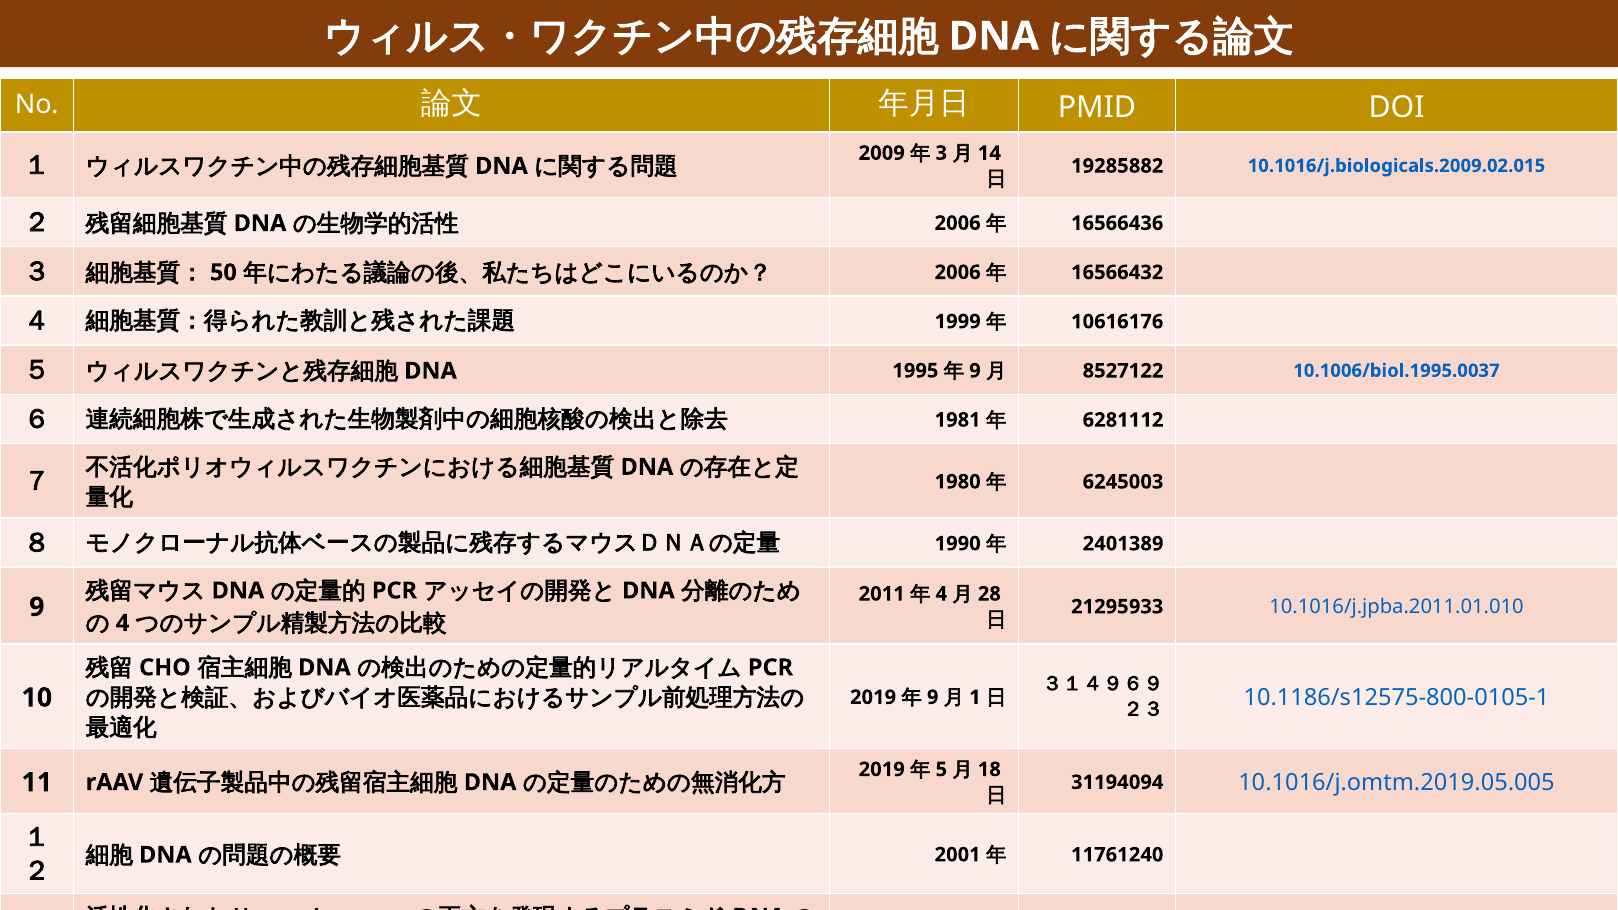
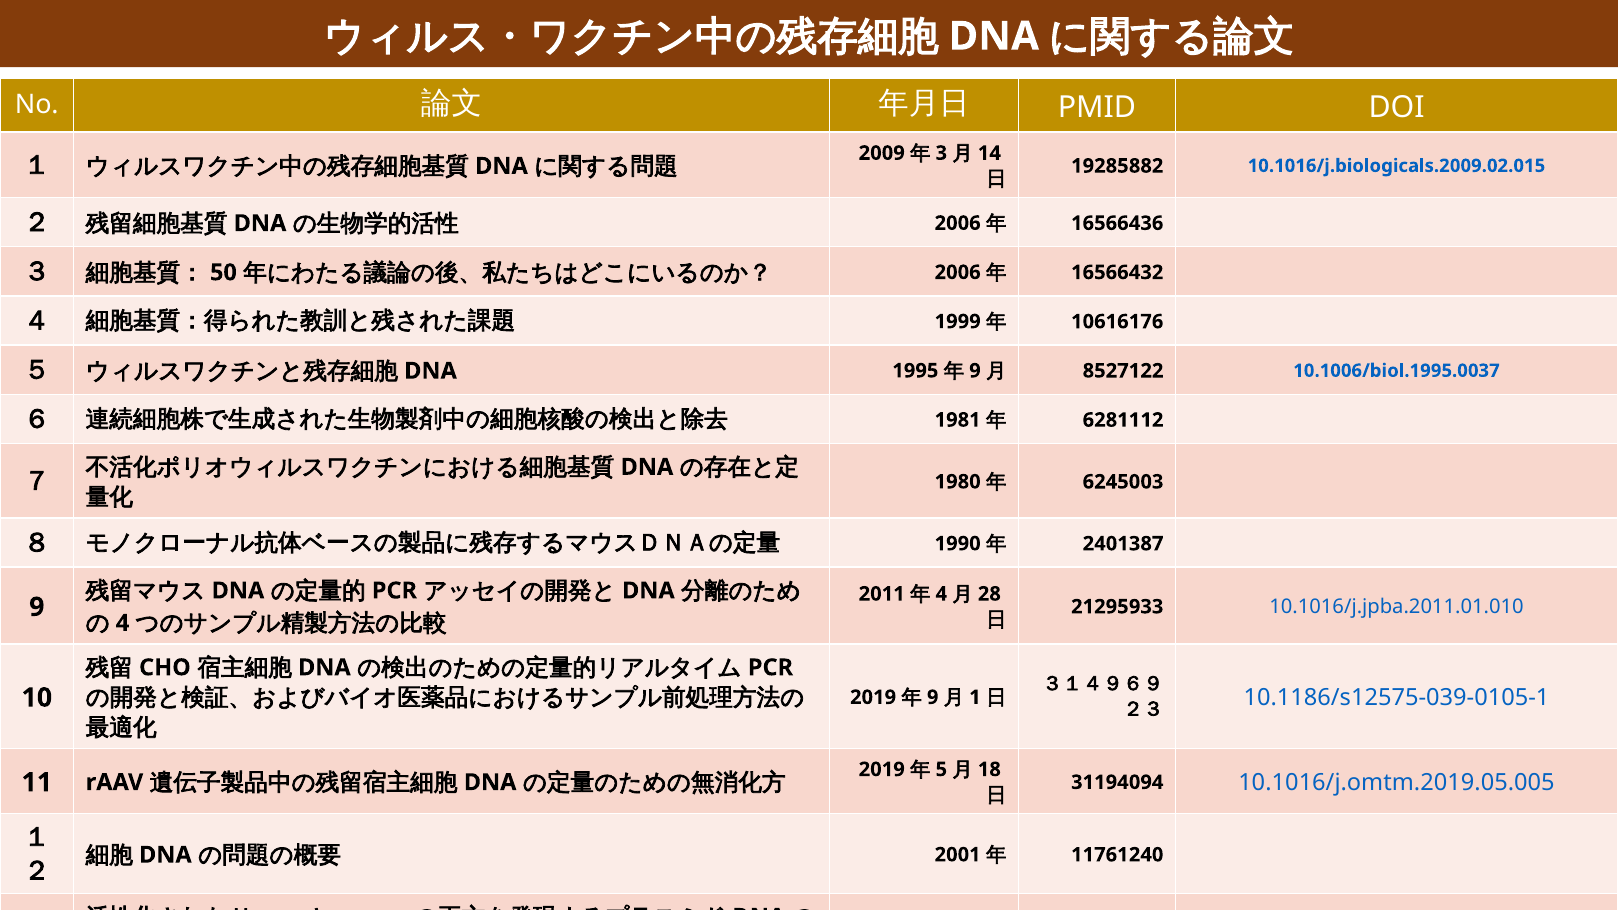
2401389: 2401389 -> 2401387
10.1186/s12575-800-0105-1: 10.1186/s12575-800-0105-1 -> 10.1186/s12575-039-0105-1
